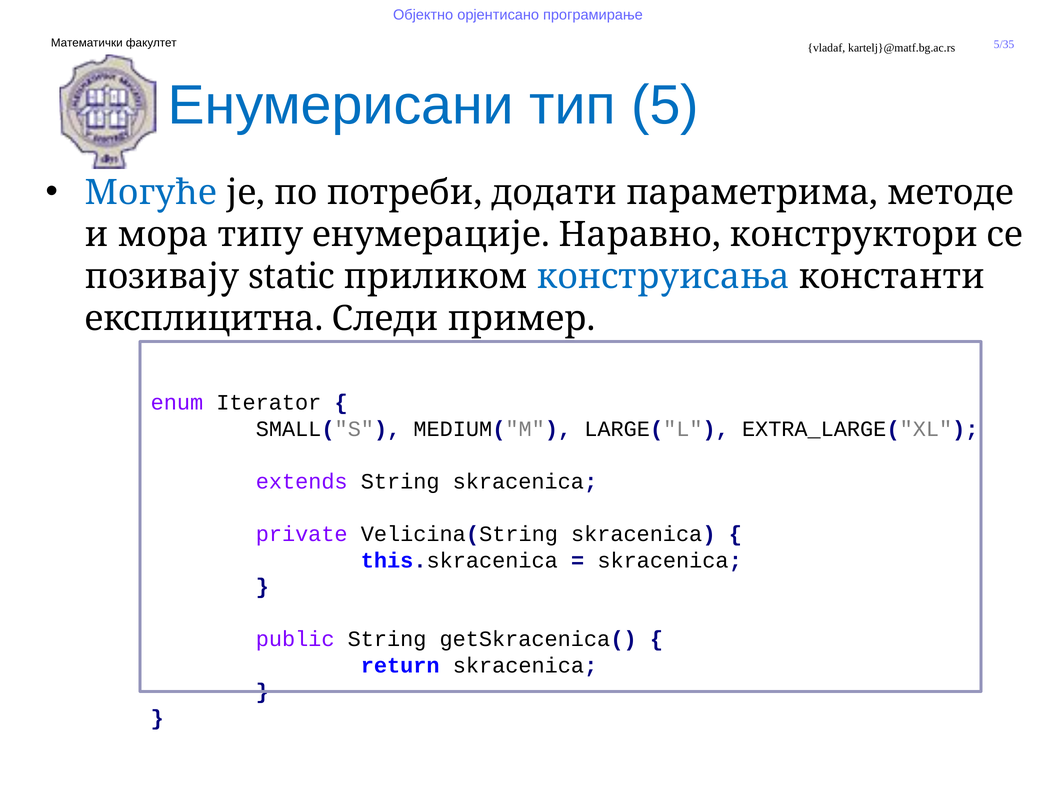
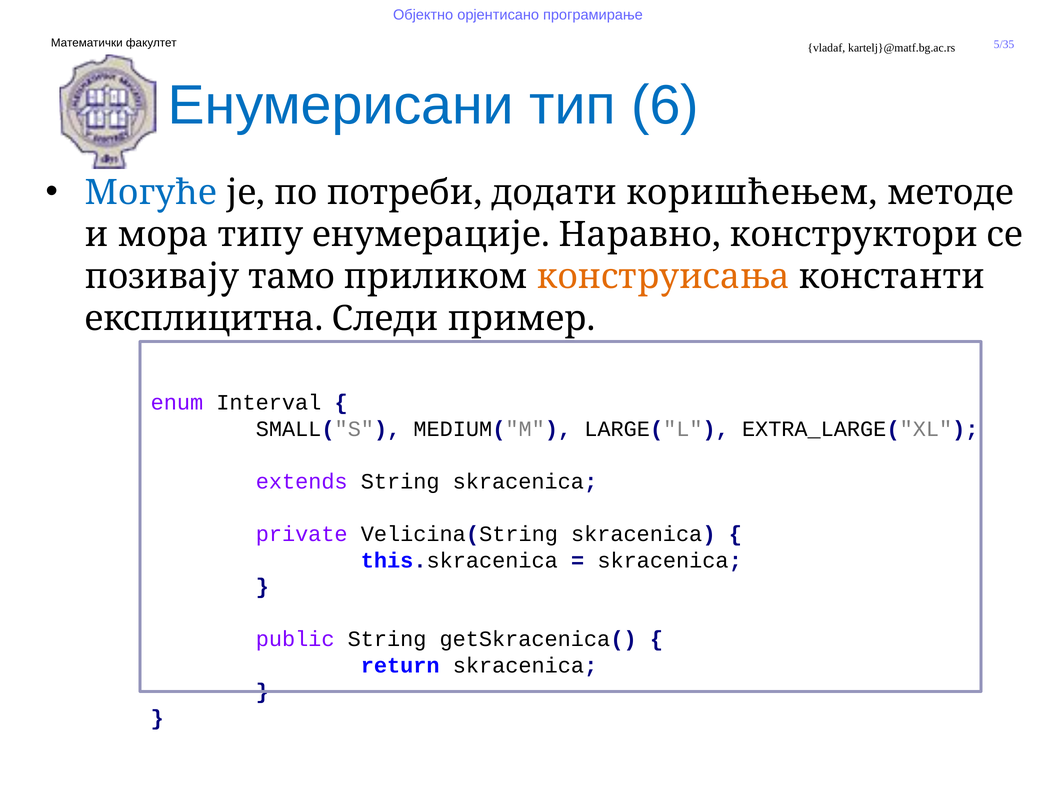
5: 5 -> 6
параметрима: параметрима -> коришћењем
static: static -> тамо
конструисања colour: blue -> orange
Iterator: Iterator -> Interval
